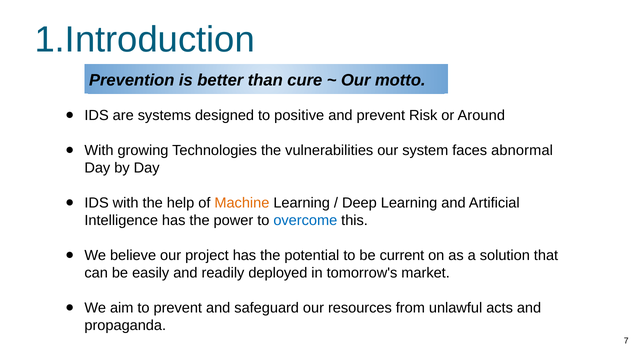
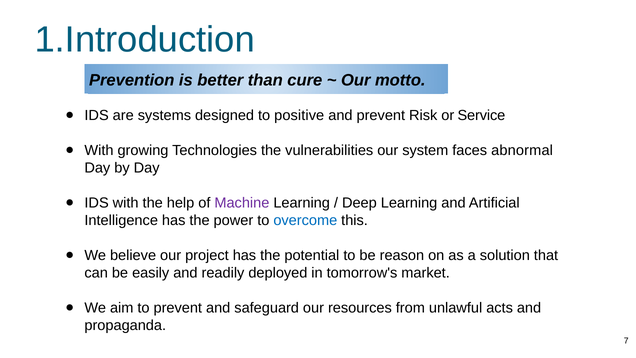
Around: Around -> Service
Machine colour: orange -> purple
current: current -> reason
